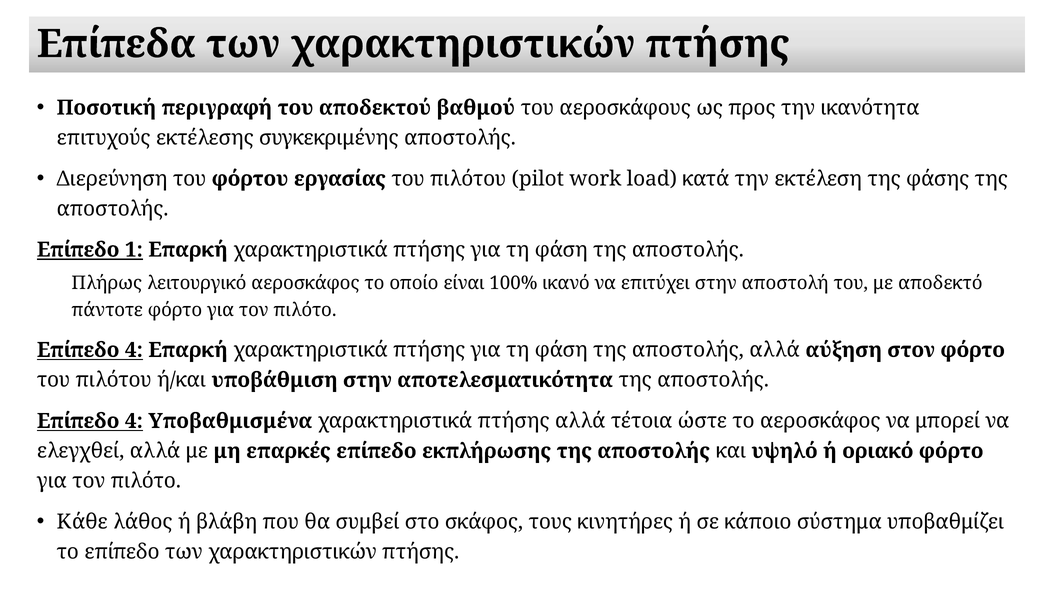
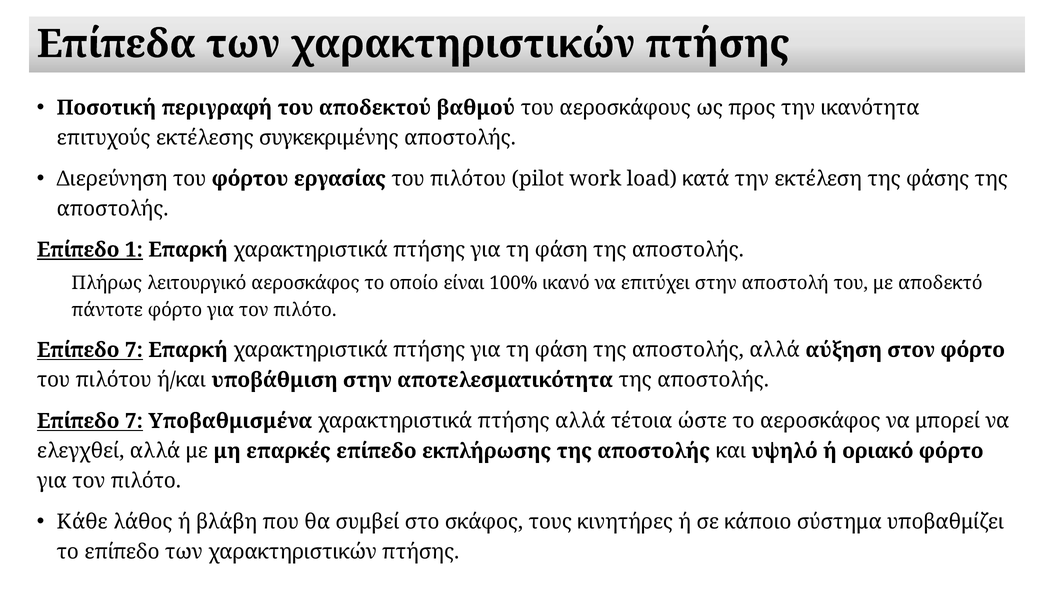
4 at (134, 350): 4 -> 7
4 at (134, 421): 4 -> 7
